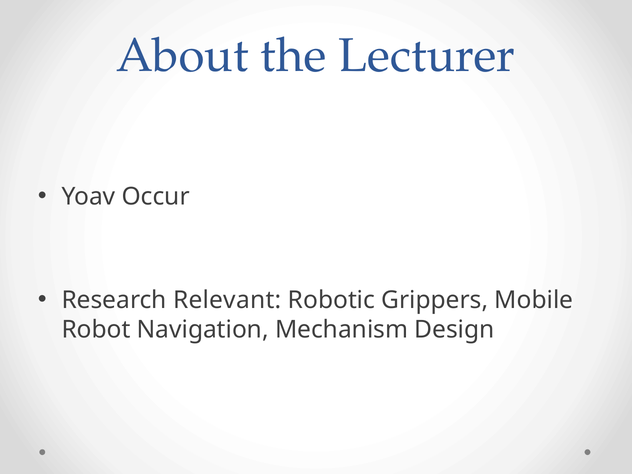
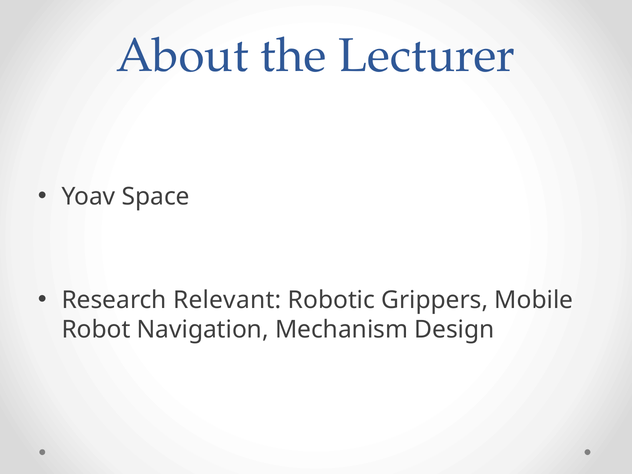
Occur: Occur -> Space
